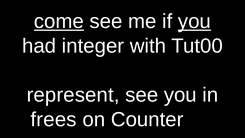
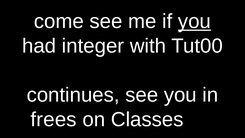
come underline: present -> none
represent: represent -> continues
Counter: Counter -> Classes
